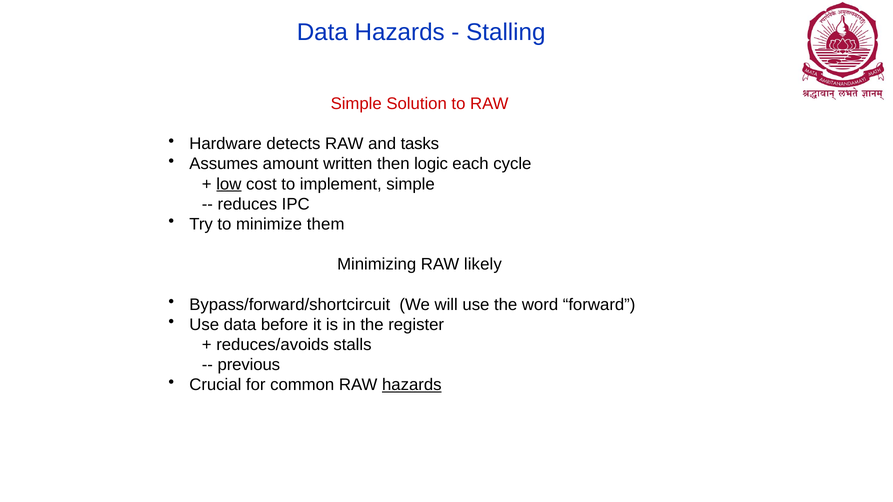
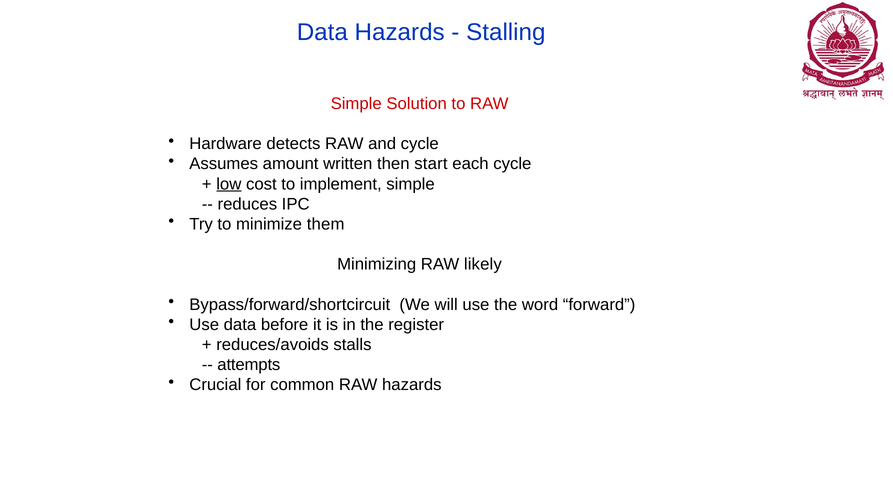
and tasks: tasks -> cycle
logic: logic -> start
previous: previous -> attempts
hazards at (412, 385) underline: present -> none
